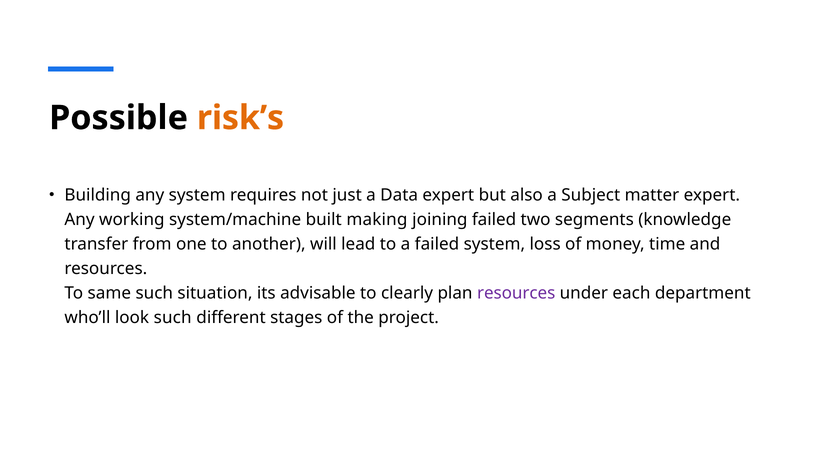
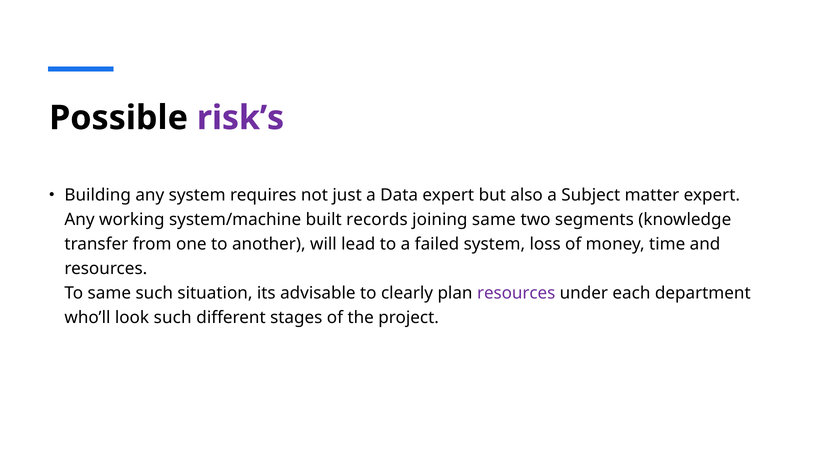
risk’s colour: orange -> purple
making: making -> records
joining failed: failed -> same
